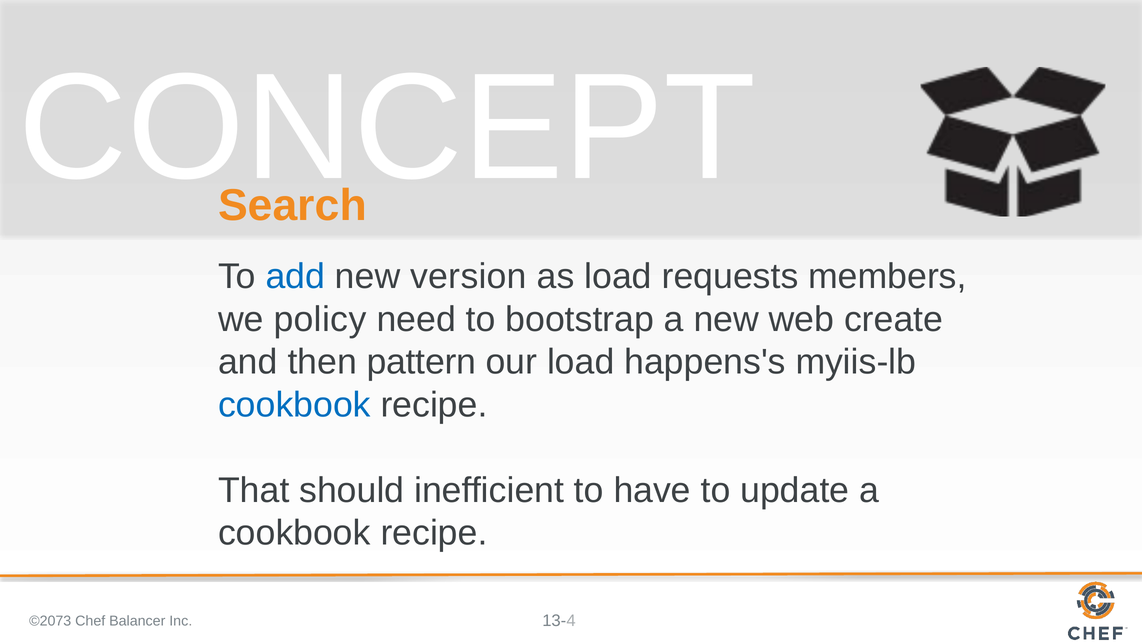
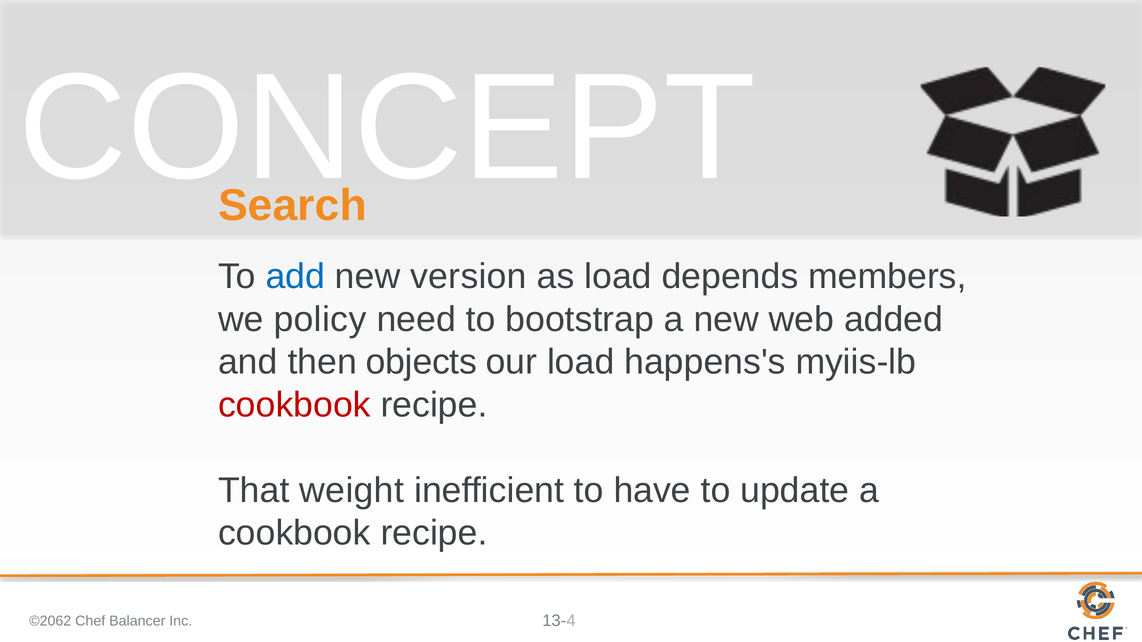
requests: requests -> depends
create: create -> added
pattern: pattern -> objects
cookbook at (294, 405) colour: blue -> red
should: should -> weight
©2073: ©2073 -> ©2062
